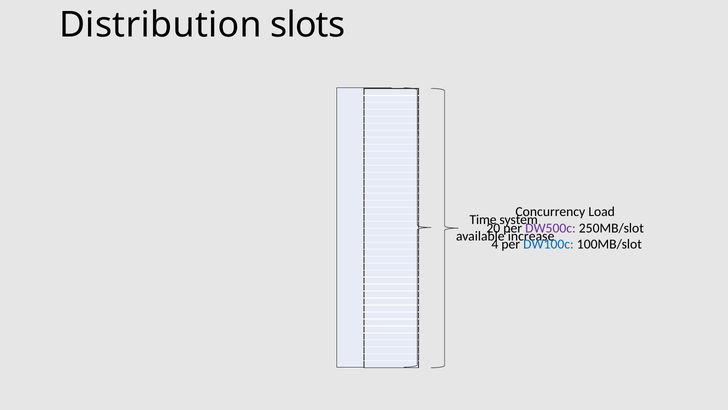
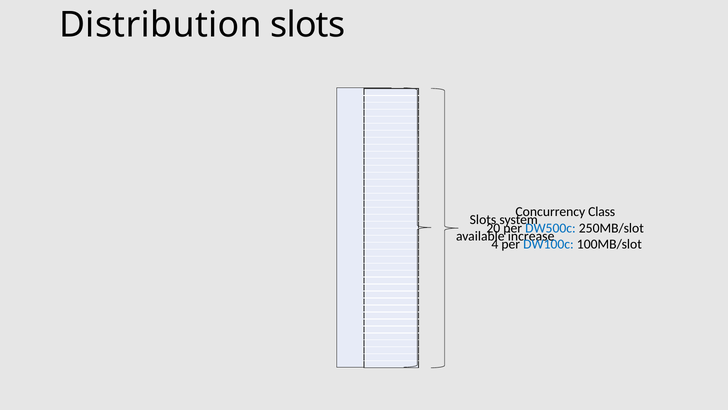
Load: Load -> Class
Time at (483, 220): Time -> Slots
DW500c colour: purple -> blue
